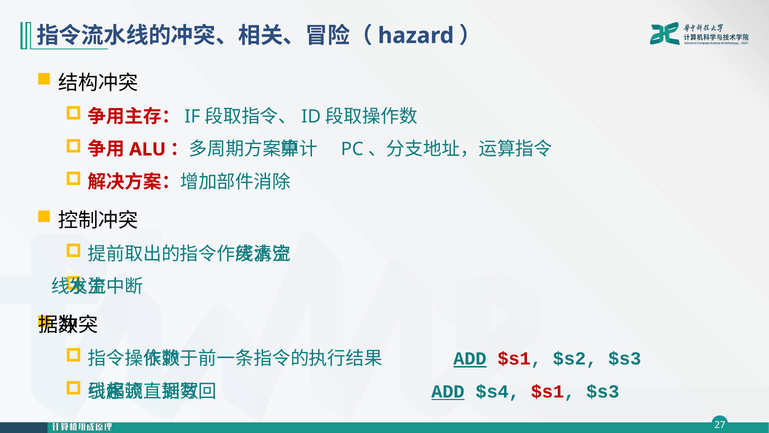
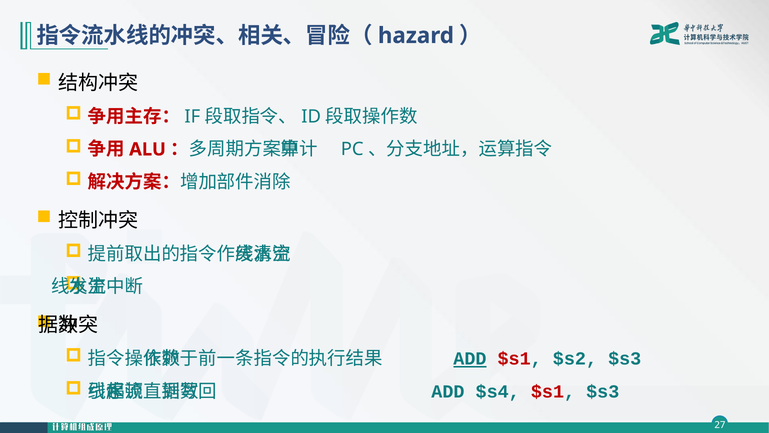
ADD at (448, 391) underline: present -> none
